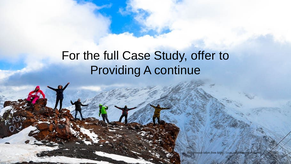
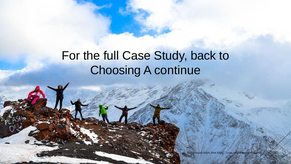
offer: offer -> back
Providing: Providing -> Choosing
